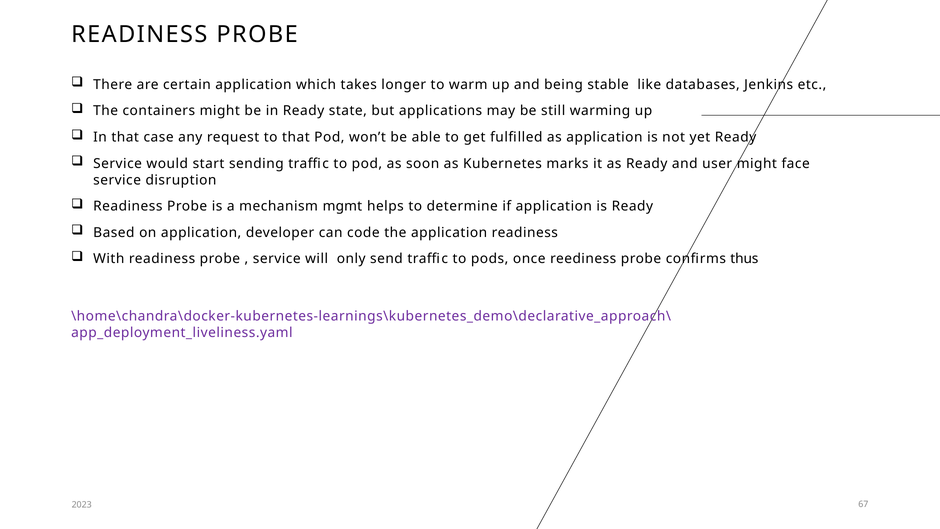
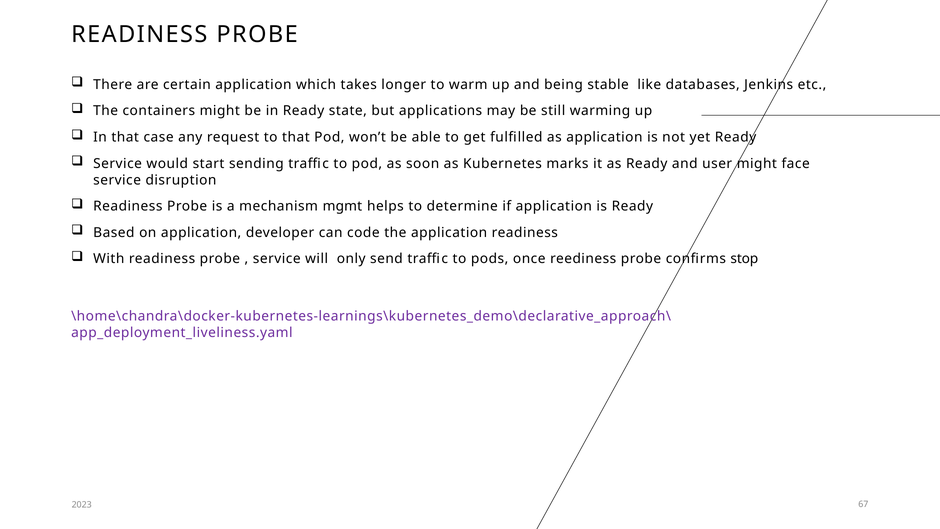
thus: thus -> stop
